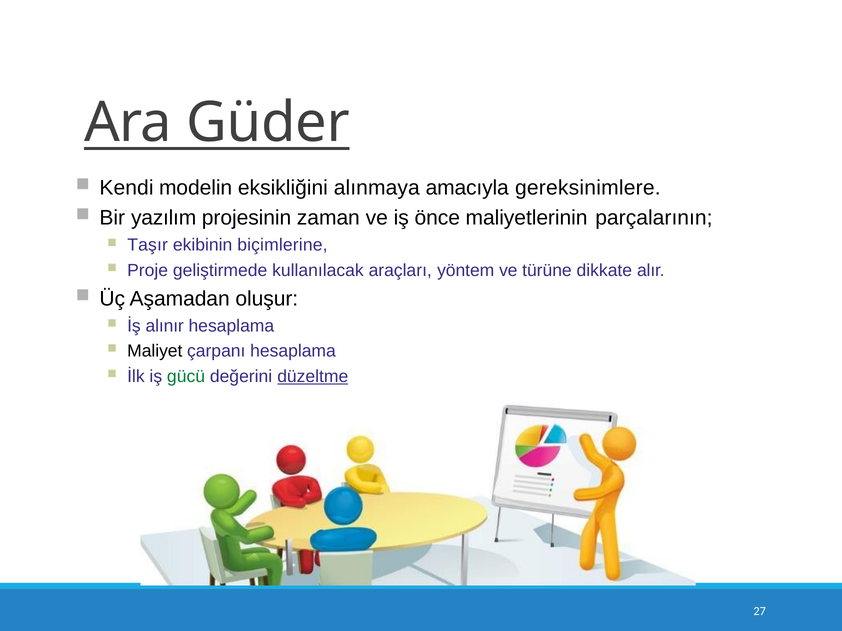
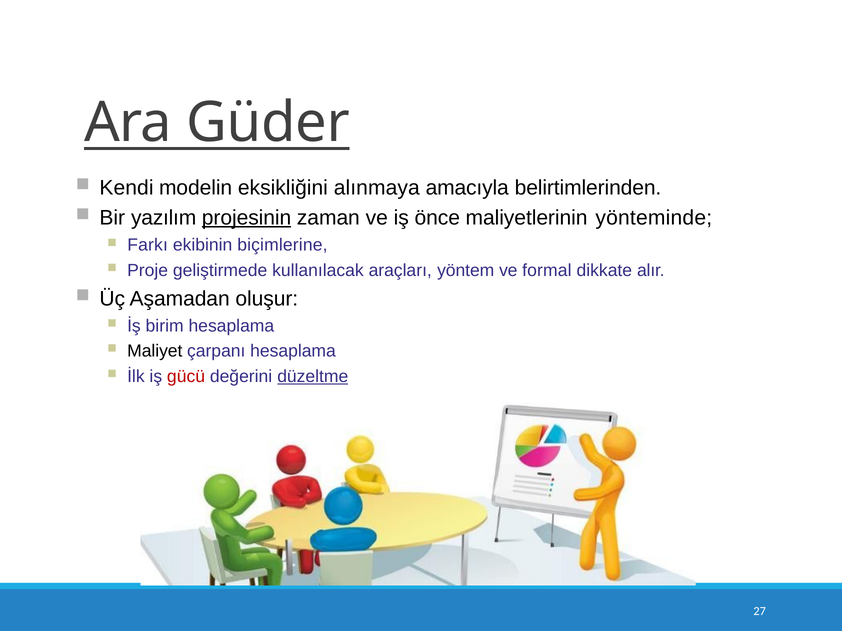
gereksinimlere: gereksinimlere -> belirtimlerinden
projesinin underline: none -> present
parçalarının: parçalarının -> yönteminde
Taşır: Taşır -> Farkı
türüne: türüne -> formal
alınır: alınır -> birim
gücü colour: green -> red
